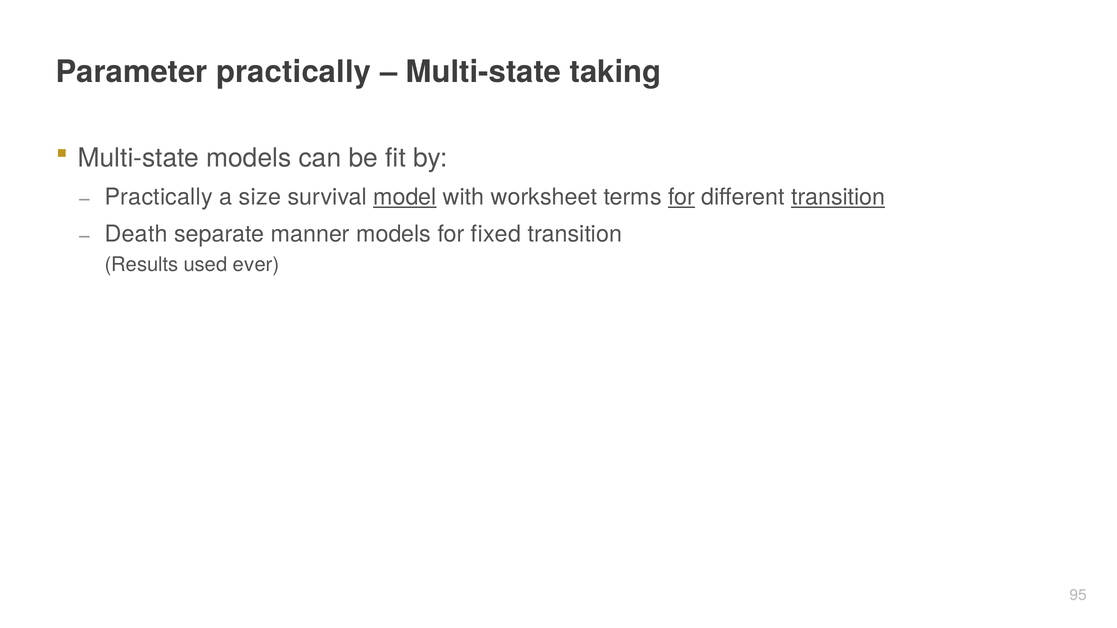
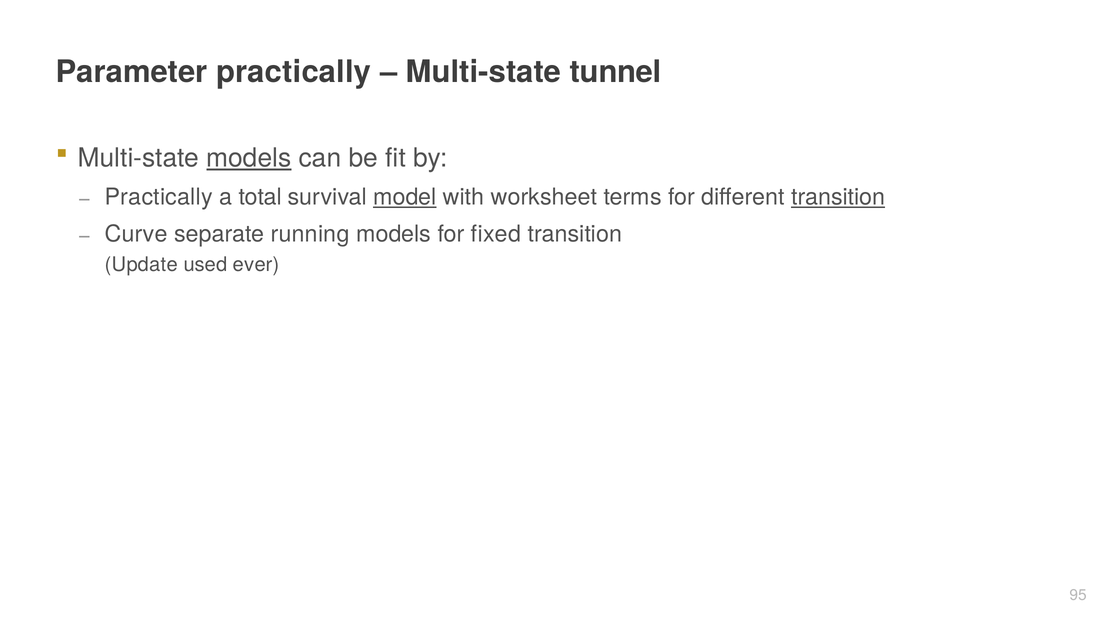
taking: taking -> tunnel
models at (249, 158) underline: none -> present
size: size -> total
for at (682, 197) underline: present -> none
Death: Death -> Curve
manner: manner -> running
Results: Results -> Update
